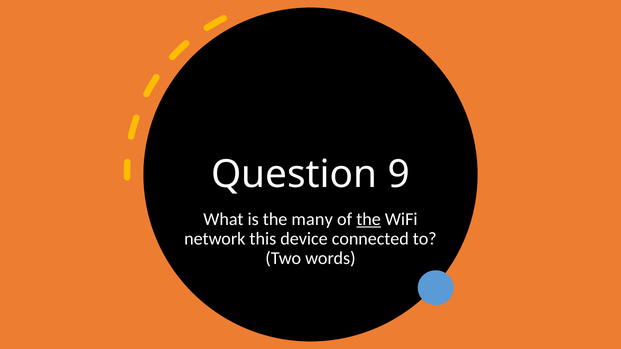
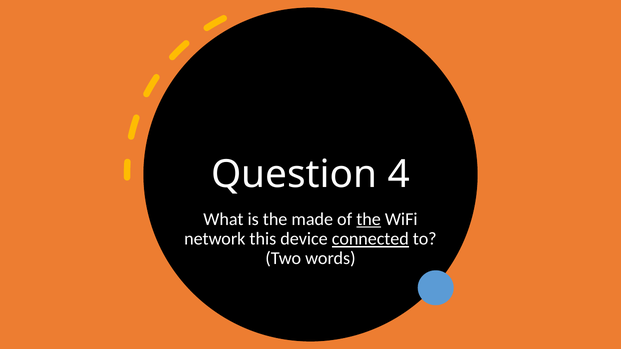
9: 9 -> 4
many: many -> made
connected underline: none -> present
